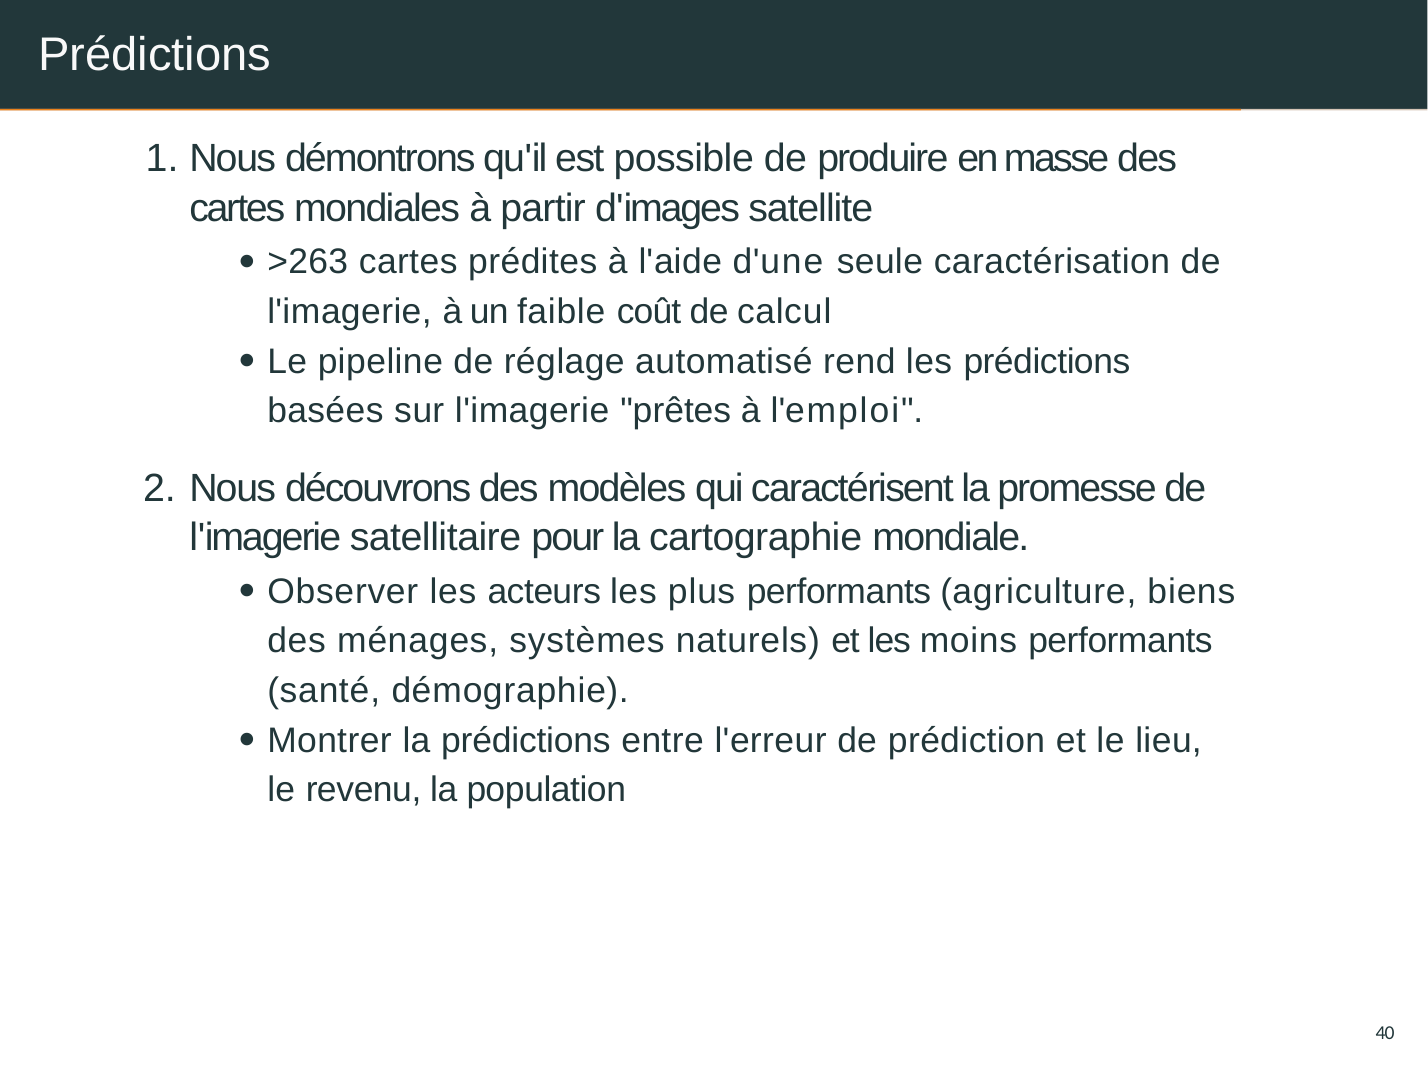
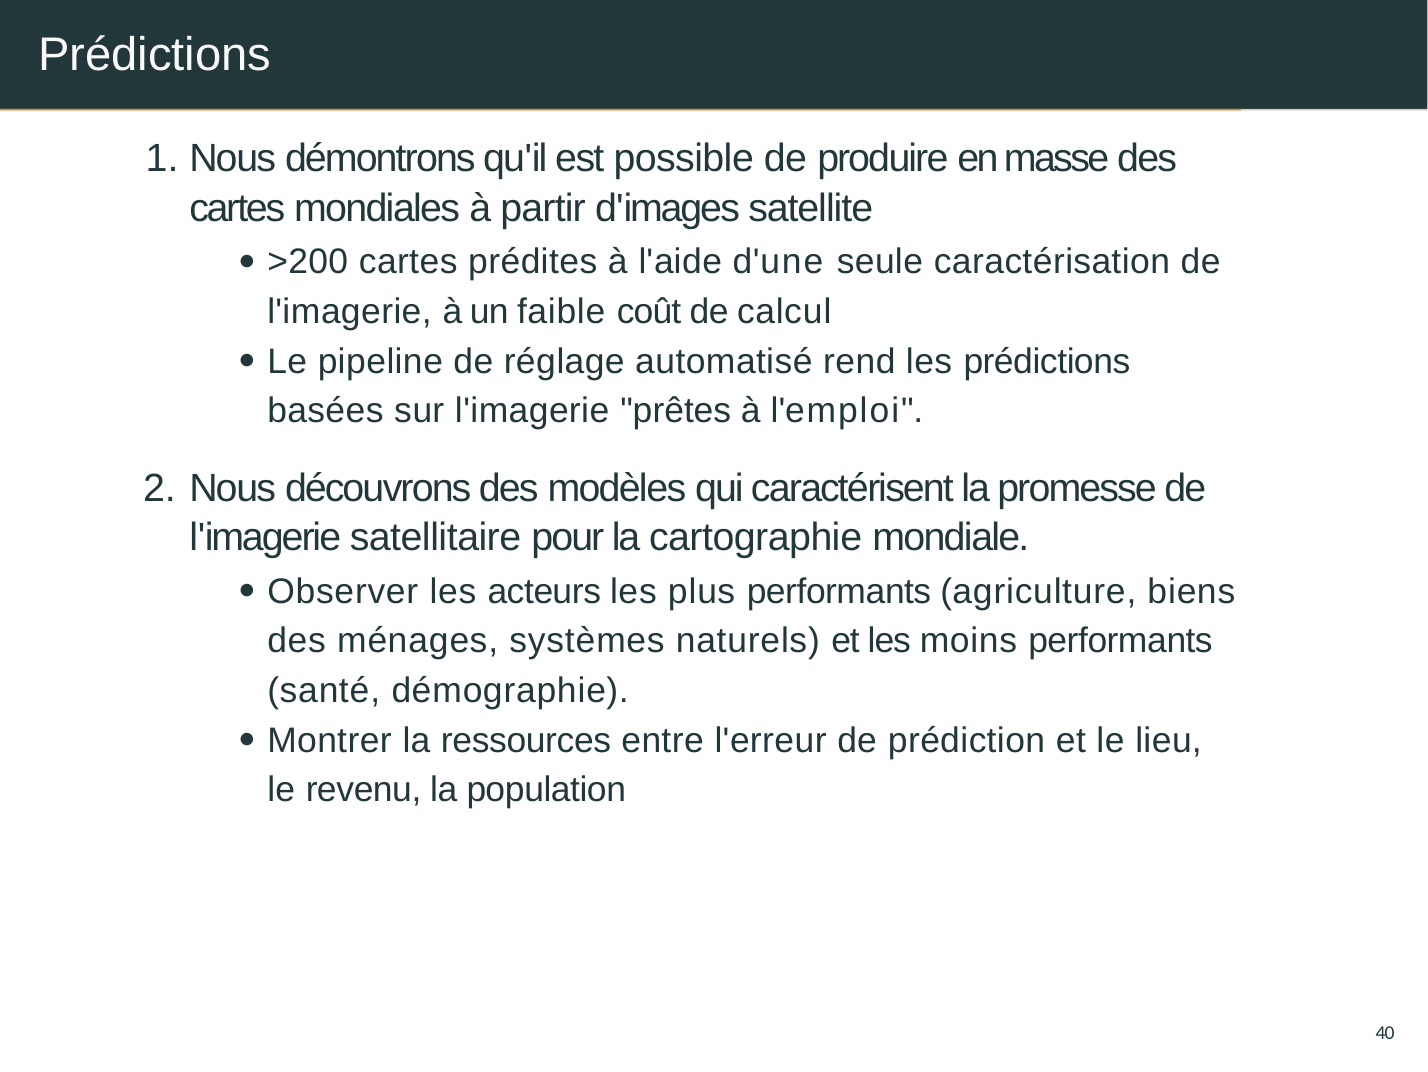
>263: >263 -> >200
la prédictions: prédictions -> ressources
